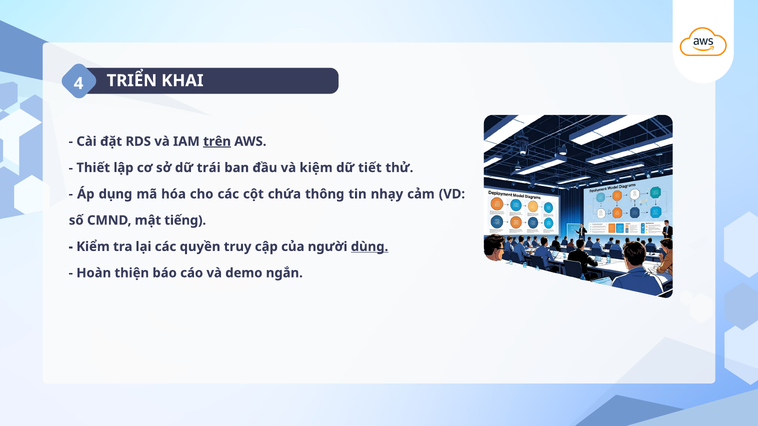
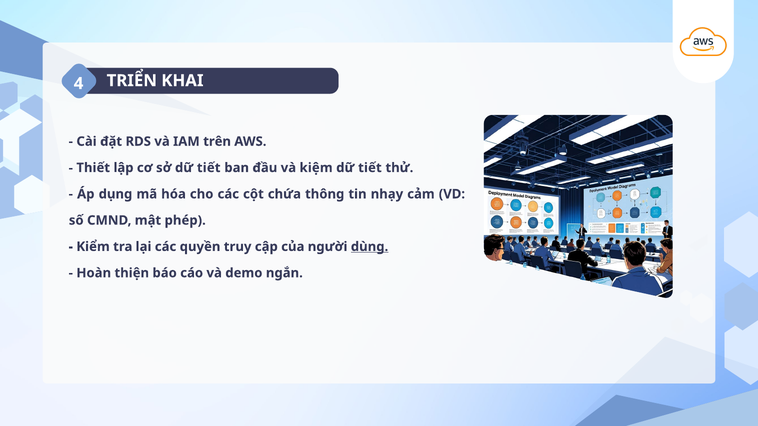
trên underline: present -> none
sở dữ trái: trái -> tiết
tiếng: tiếng -> phép
